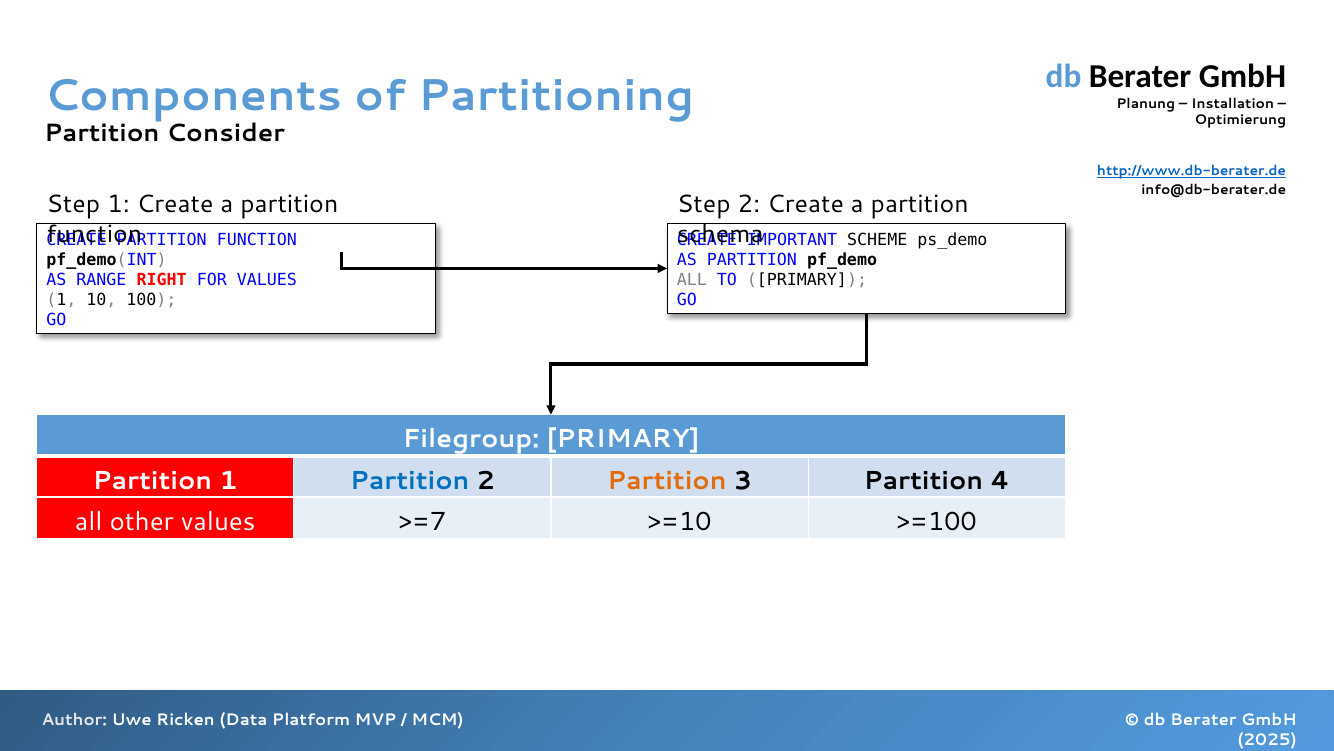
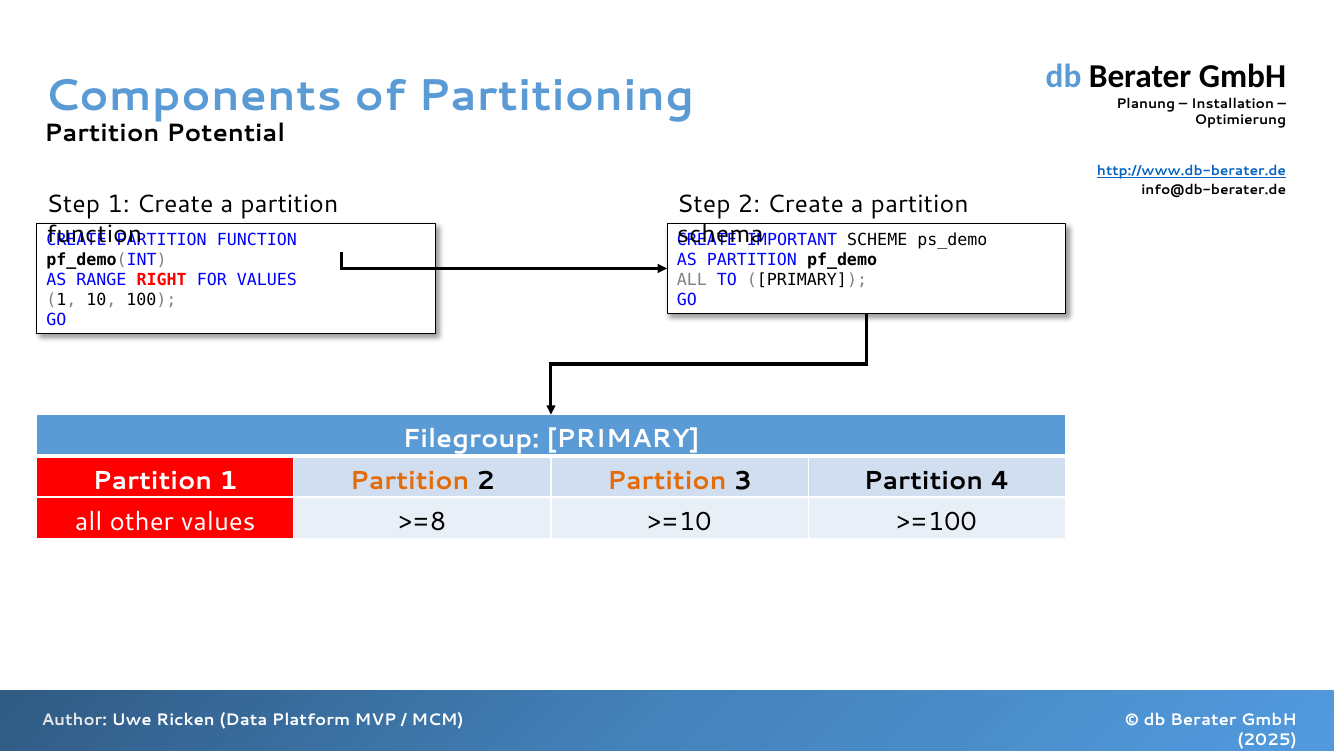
Consider: Consider -> Potential
Partition at (410, 480) colour: blue -> orange
>=7: >=7 -> >=8
